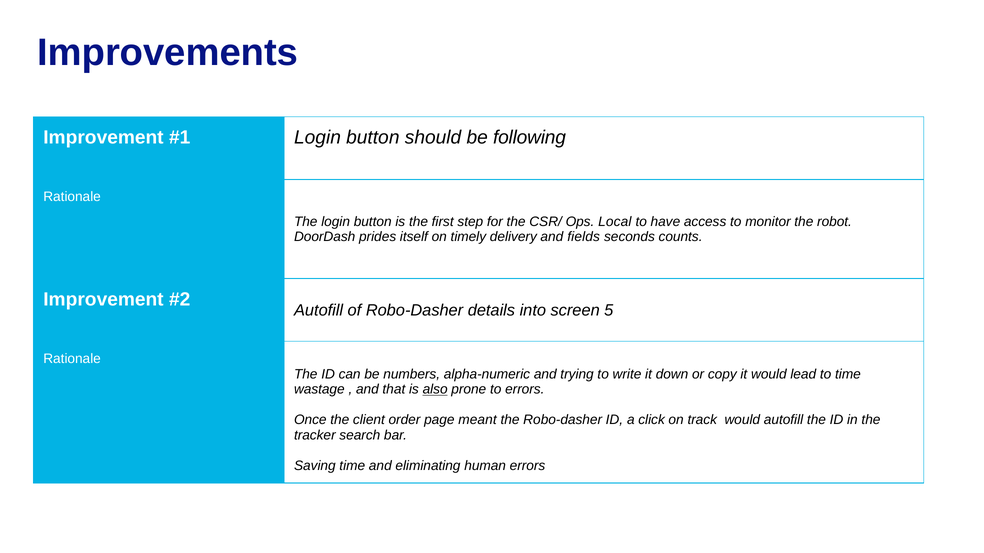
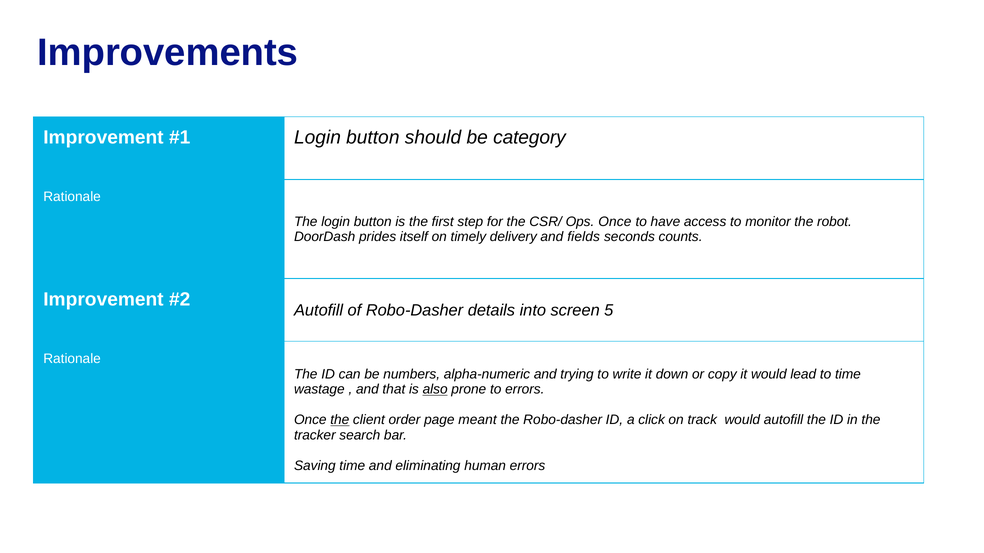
following: following -> category
Ops Local: Local -> Once
the at (340, 420) underline: none -> present
